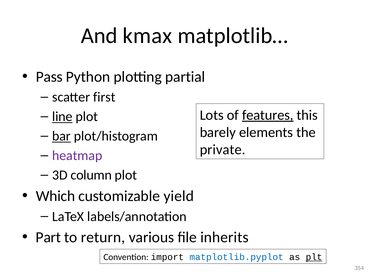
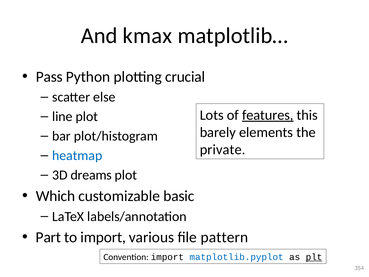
partial: partial -> crucial
first: first -> else
line underline: present -> none
bar underline: present -> none
heatmap colour: purple -> blue
column: column -> dreams
yield: yield -> basic
to return: return -> import
inherits: inherits -> pattern
